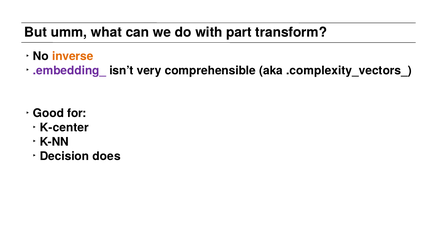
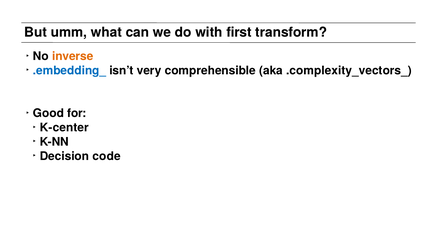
part: part -> first
.embedding_ colour: purple -> blue
does: does -> code
